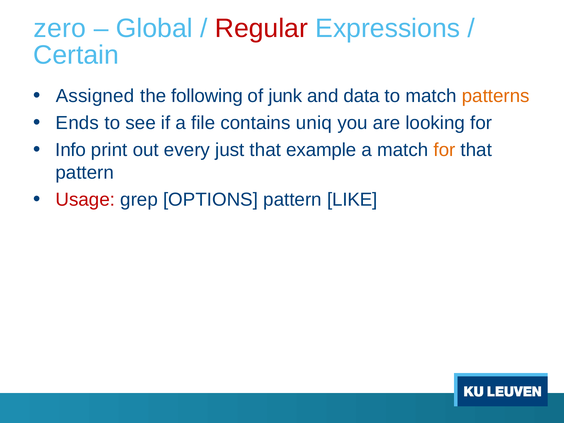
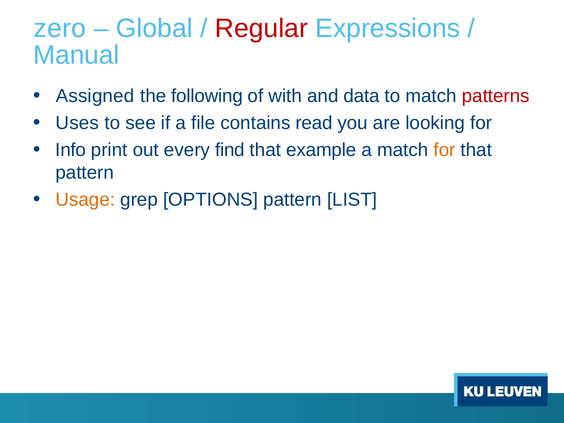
Certain: Certain -> Manual
junk: junk -> with
patterns colour: orange -> red
Ends: Ends -> Uses
uniq: uniq -> read
just: just -> find
Usage colour: red -> orange
LIKE: LIKE -> LIST
